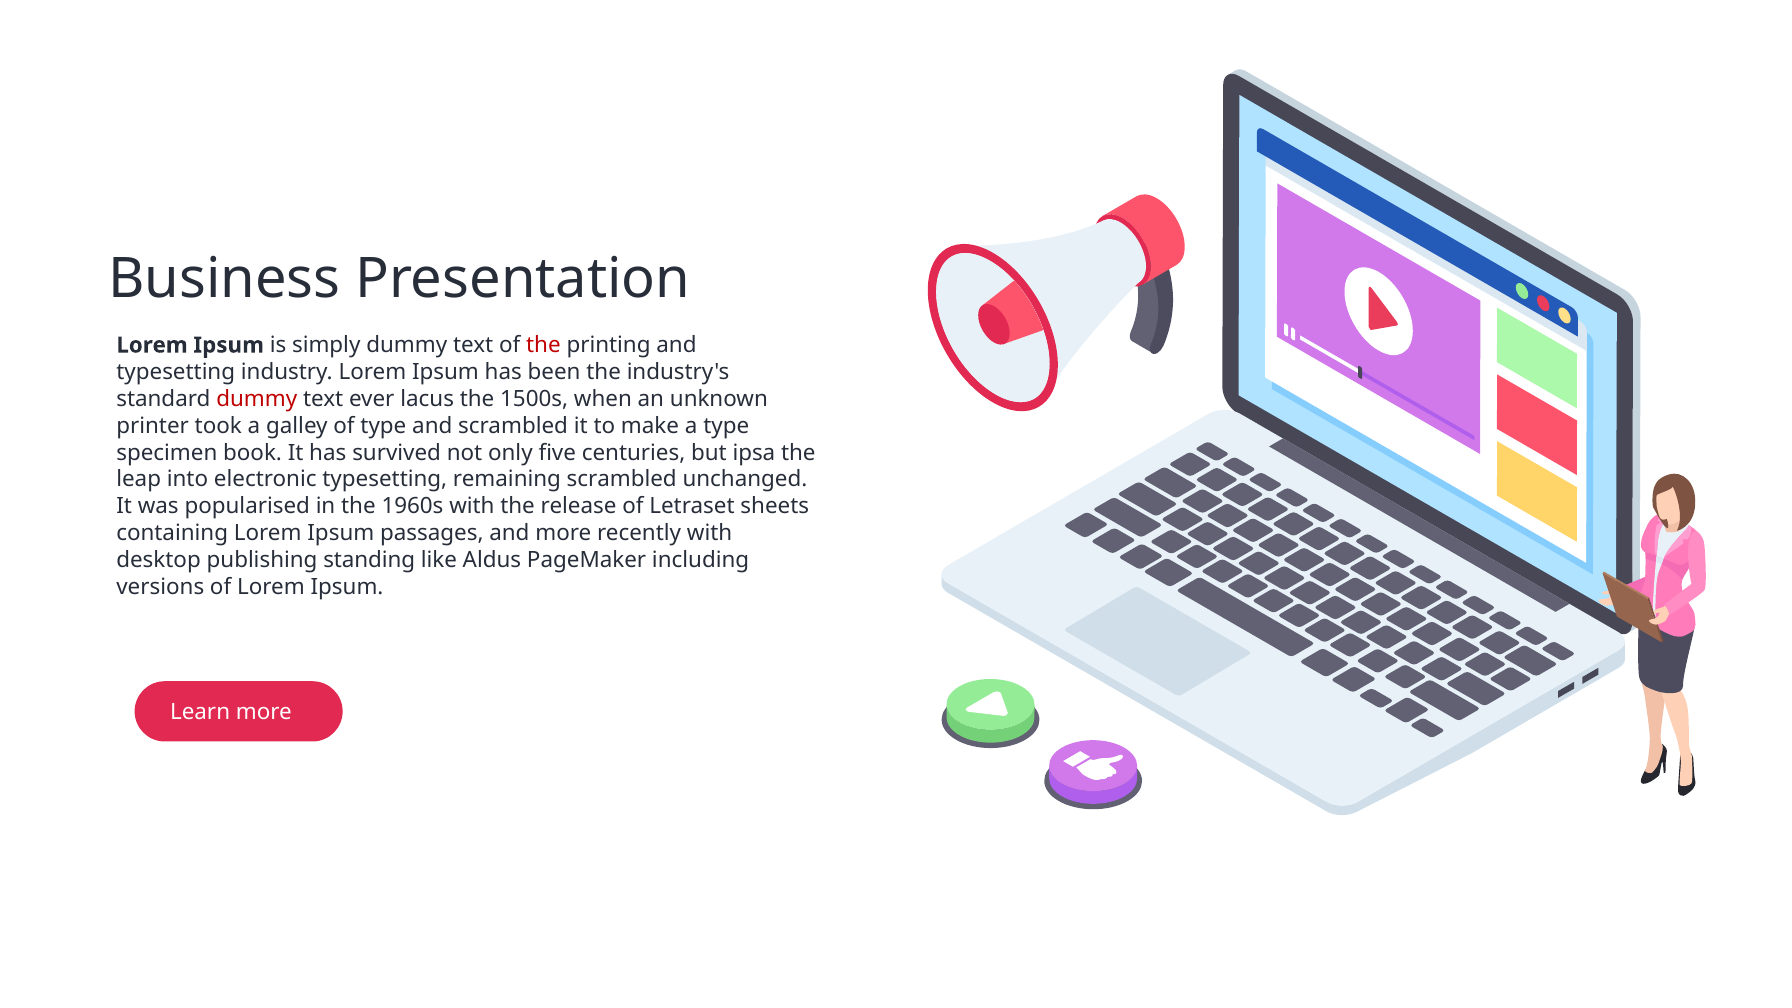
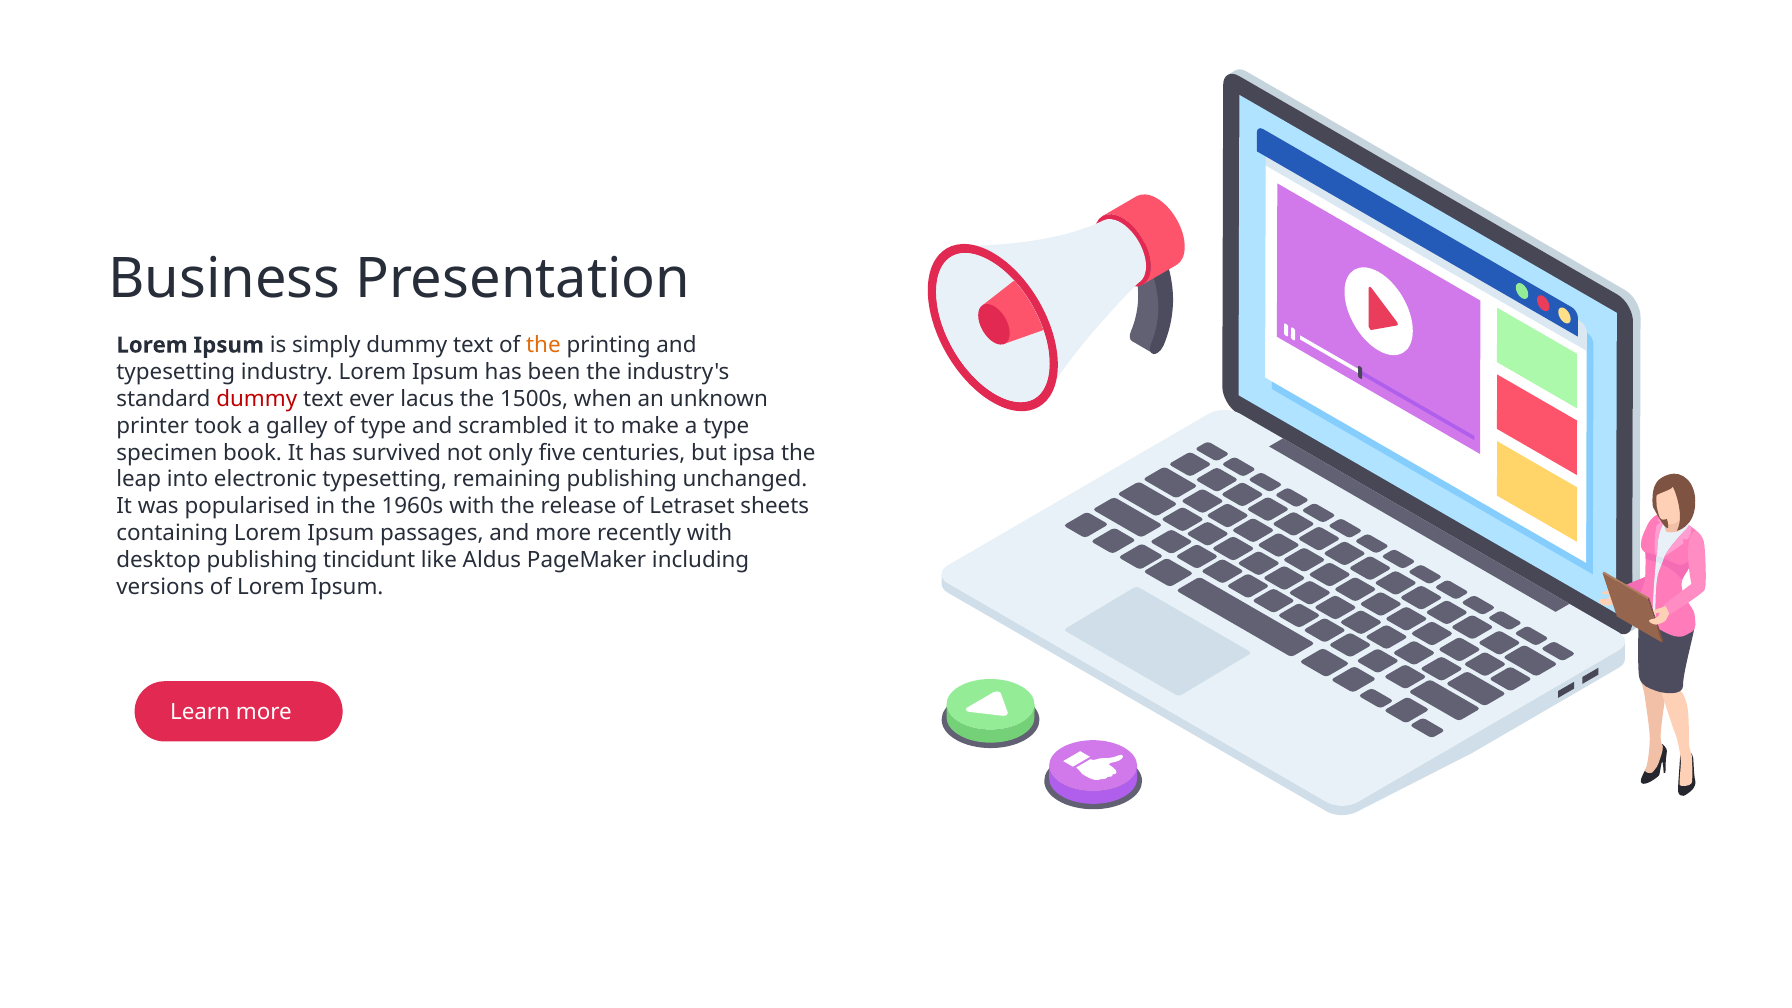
the at (543, 345) colour: red -> orange
remaining scrambled: scrambled -> publishing
standing: standing -> tincidunt
